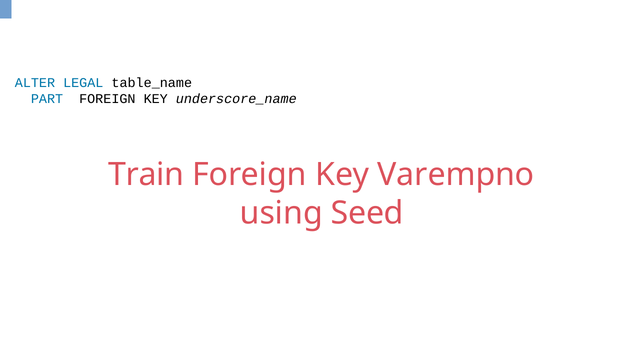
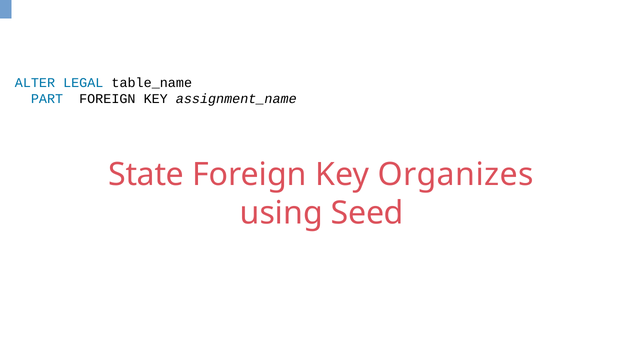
underscore_name: underscore_name -> assignment_name
Train: Train -> State
Varempno: Varempno -> Organizes
